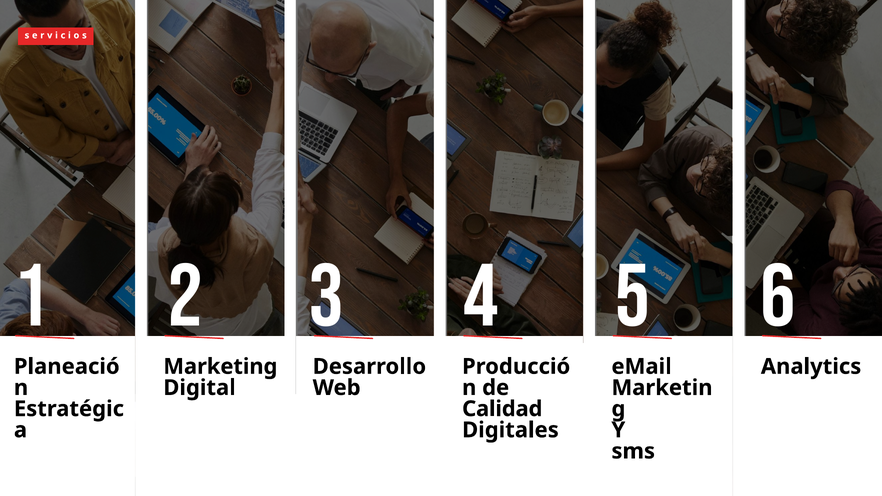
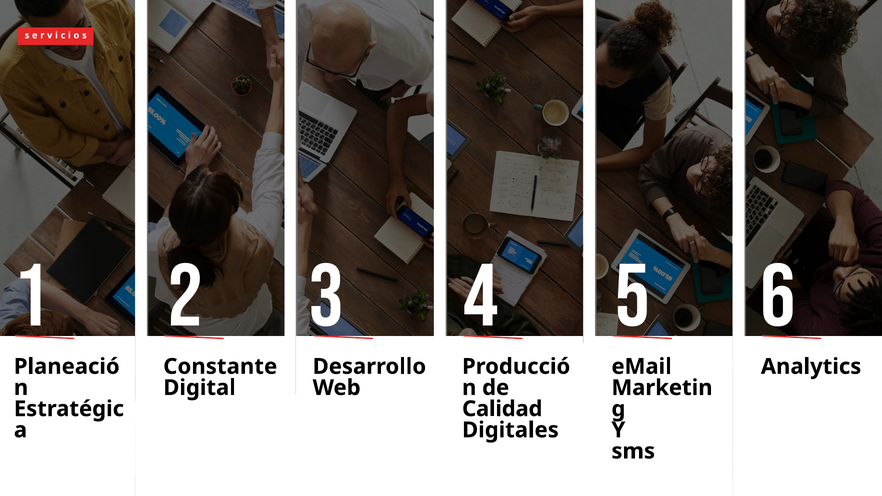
Marketing: Marketing -> Constante
